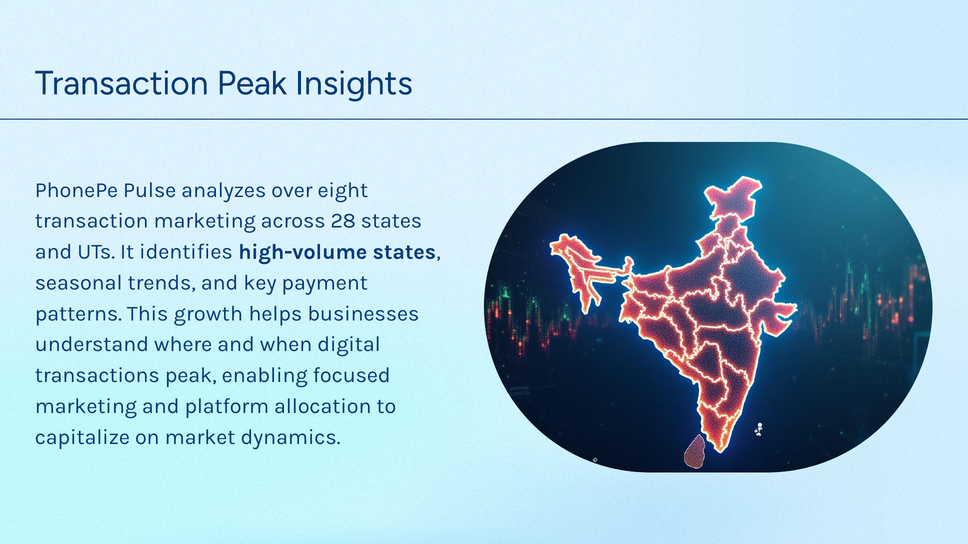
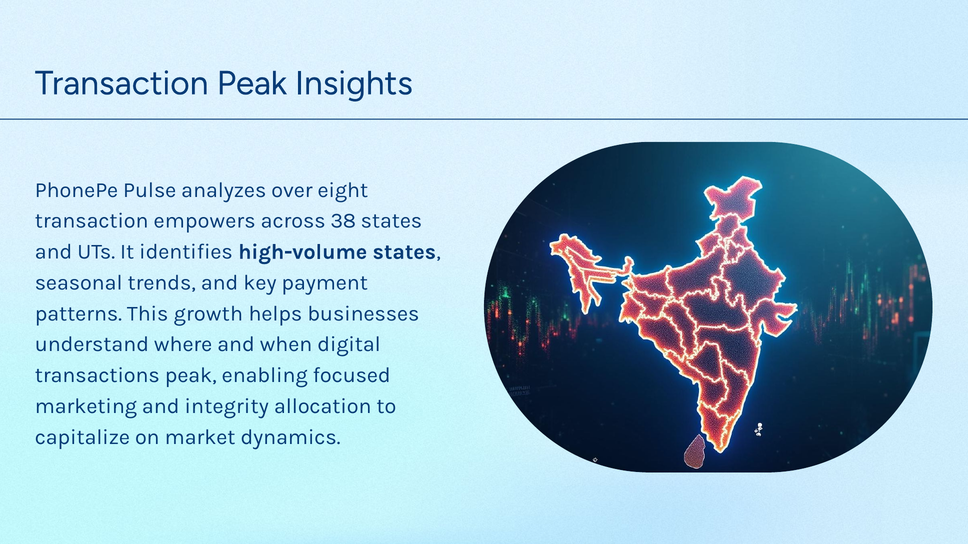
transaction marketing: marketing -> empowers
28: 28 -> 38
platform: platform -> integrity
